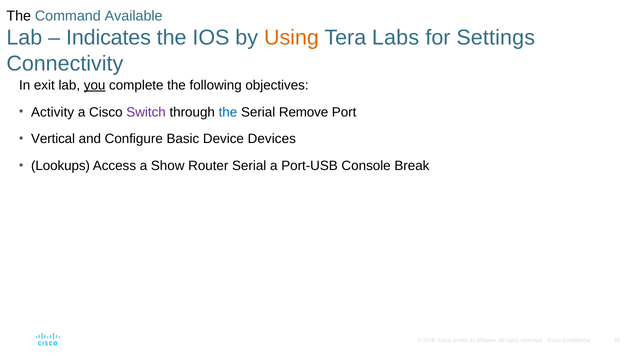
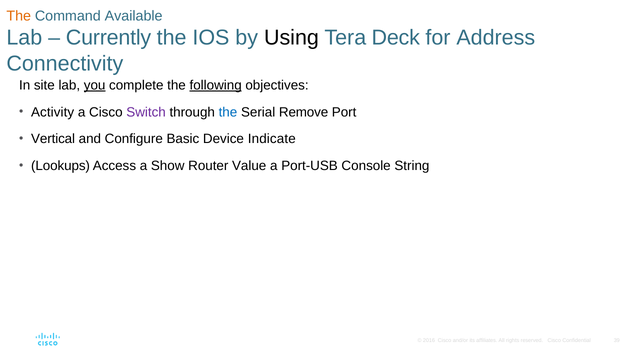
The at (19, 16) colour: black -> orange
Indicates: Indicates -> Currently
Using colour: orange -> black
Labs: Labs -> Deck
Settings: Settings -> Address
exit: exit -> site
following underline: none -> present
Devices: Devices -> Indicate
Router Serial: Serial -> Value
Break: Break -> String
